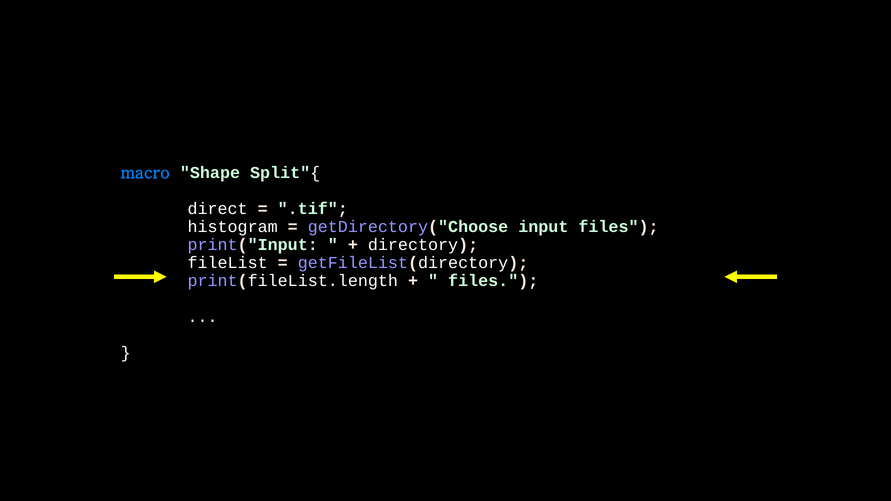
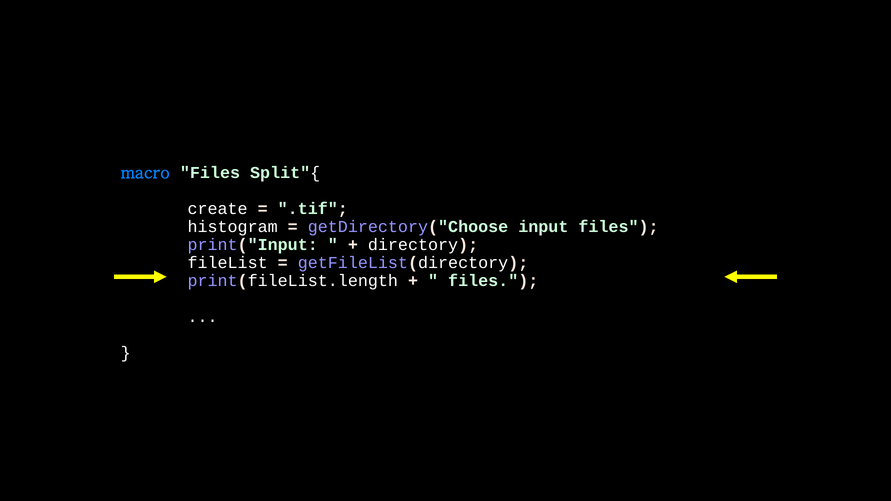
macro Shape: Shape -> Files
direct: direct -> create
